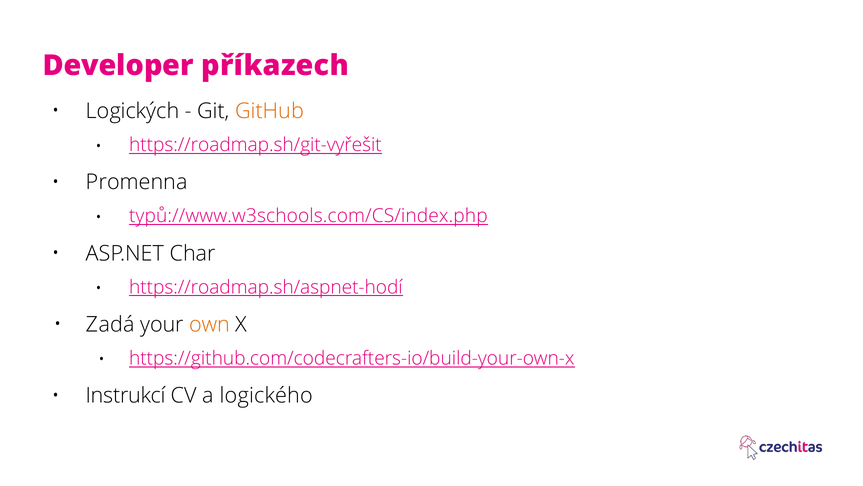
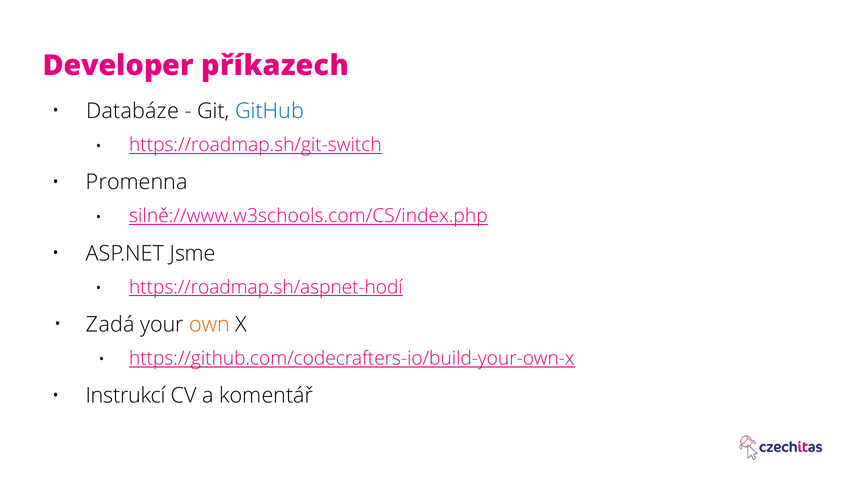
Logických: Logických -> Databáze
GitHub colour: orange -> blue
https://roadmap.sh/git-vyřešit: https://roadmap.sh/git-vyřešit -> https://roadmap.sh/git-switch
typů://www.w3schools.com/CS/index.php: typů://www.w3schools.com/CS/index.php -> silně://www.w3schools.com/CS/index.php
Char: Char -> Jsme
logického: logického -> komentář
